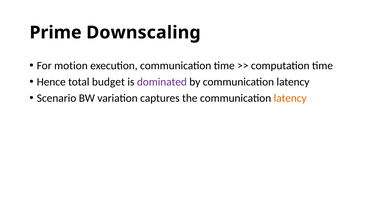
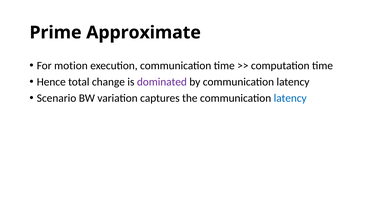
Downscaling: Downscaling -> Approximate
budget: budget -> change
latency at (290, 98) colour: orange -> blue
